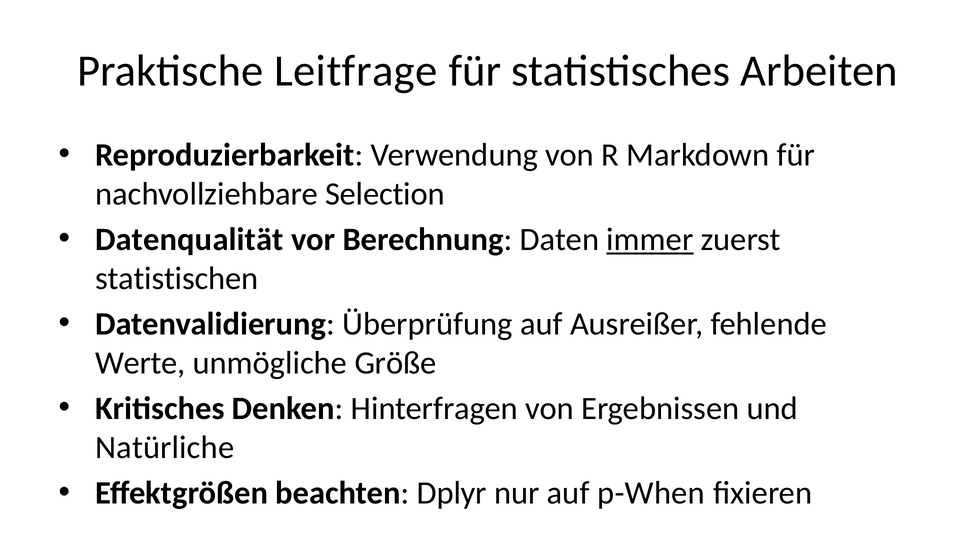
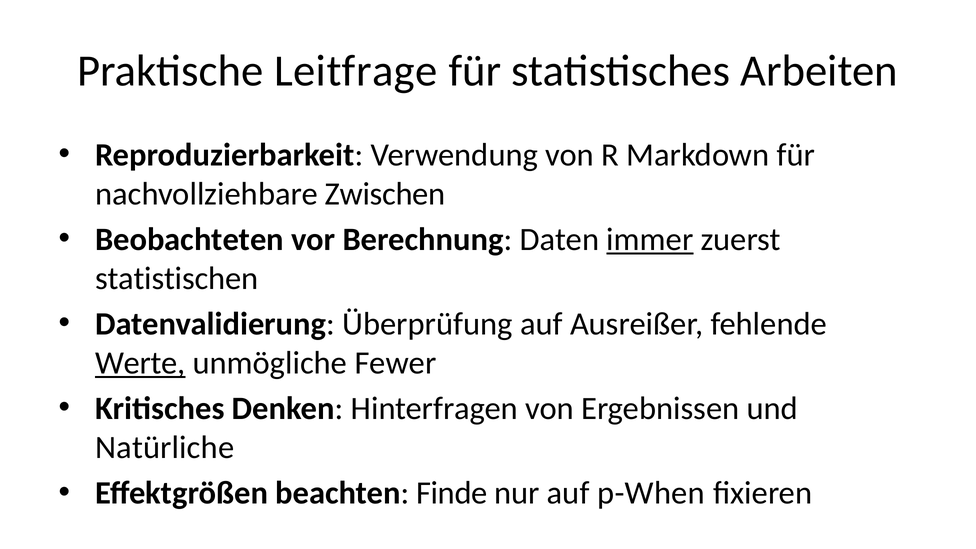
Selection: Selection -> Zwischen
Datenqualität: Datenqualität -> Beobachteten
Werte underline: none -> present
Größe: Größe -> Fewer
Dplyr: Dplyr -> Finde
